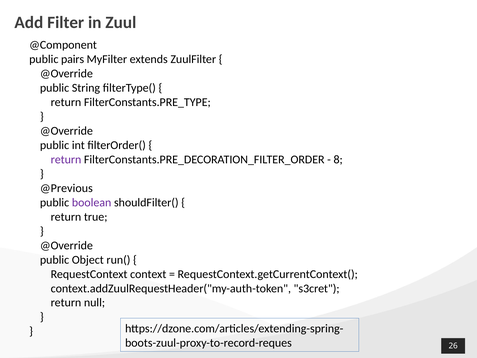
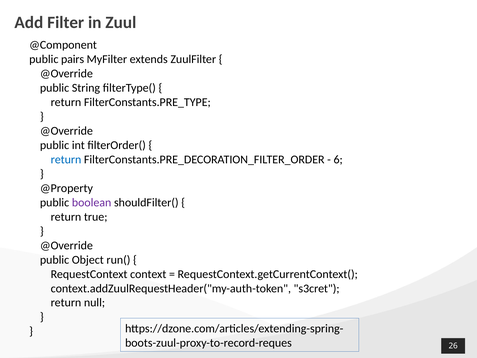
return at (66, 159) colour: purple -> blue
8: 8 -> 6
@Previous: @Previous -> @Property
